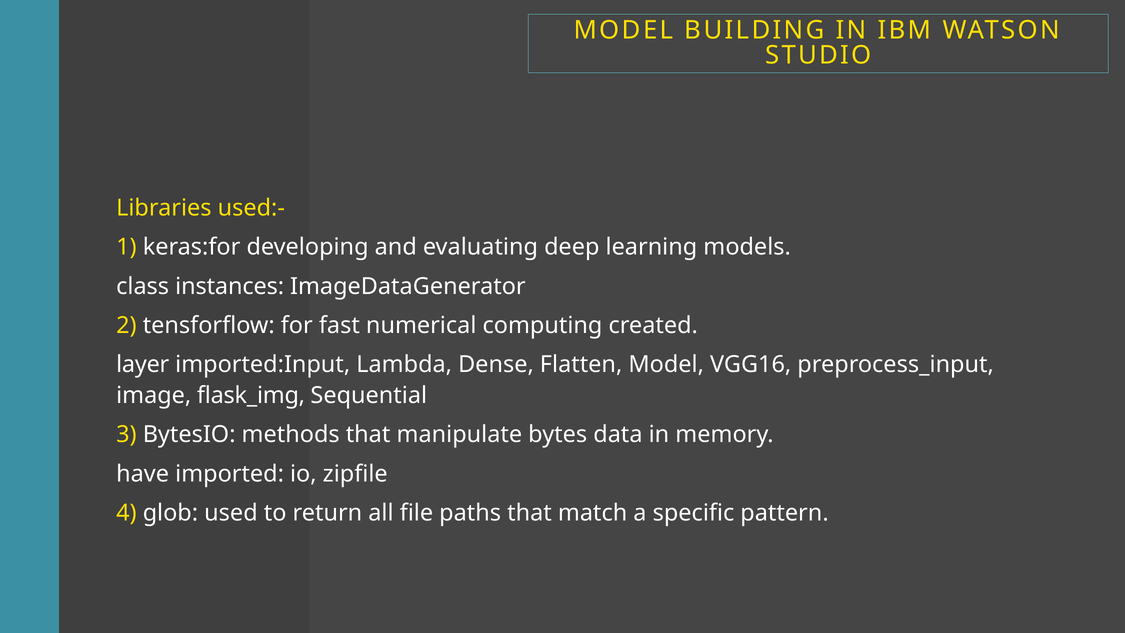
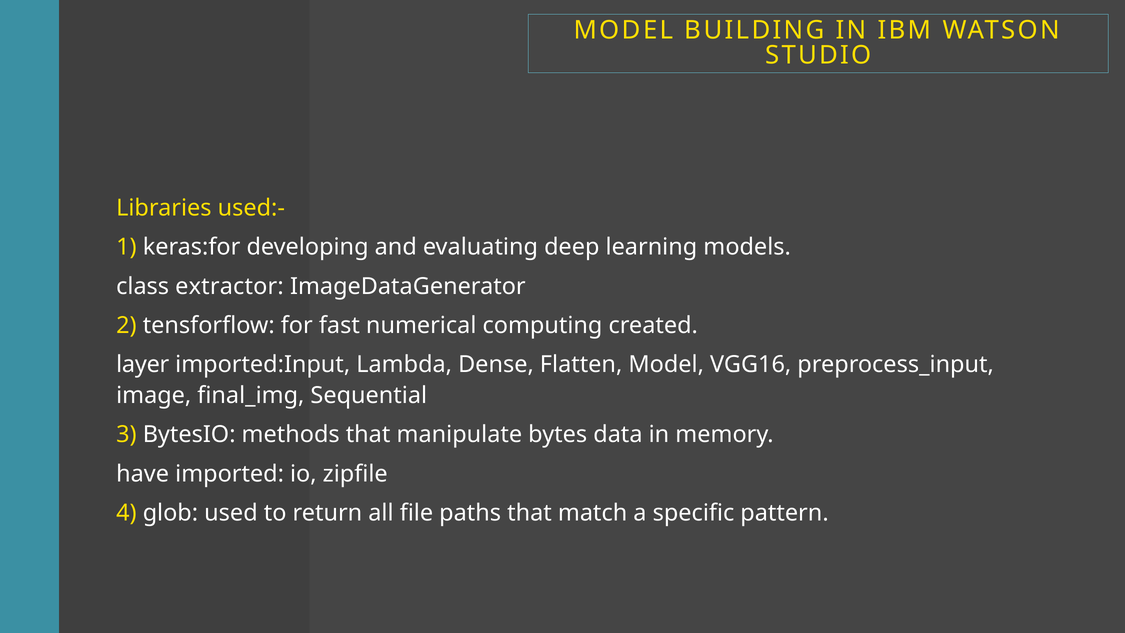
instances: instances -> extractor
flask_img: flask_img -> final_img
